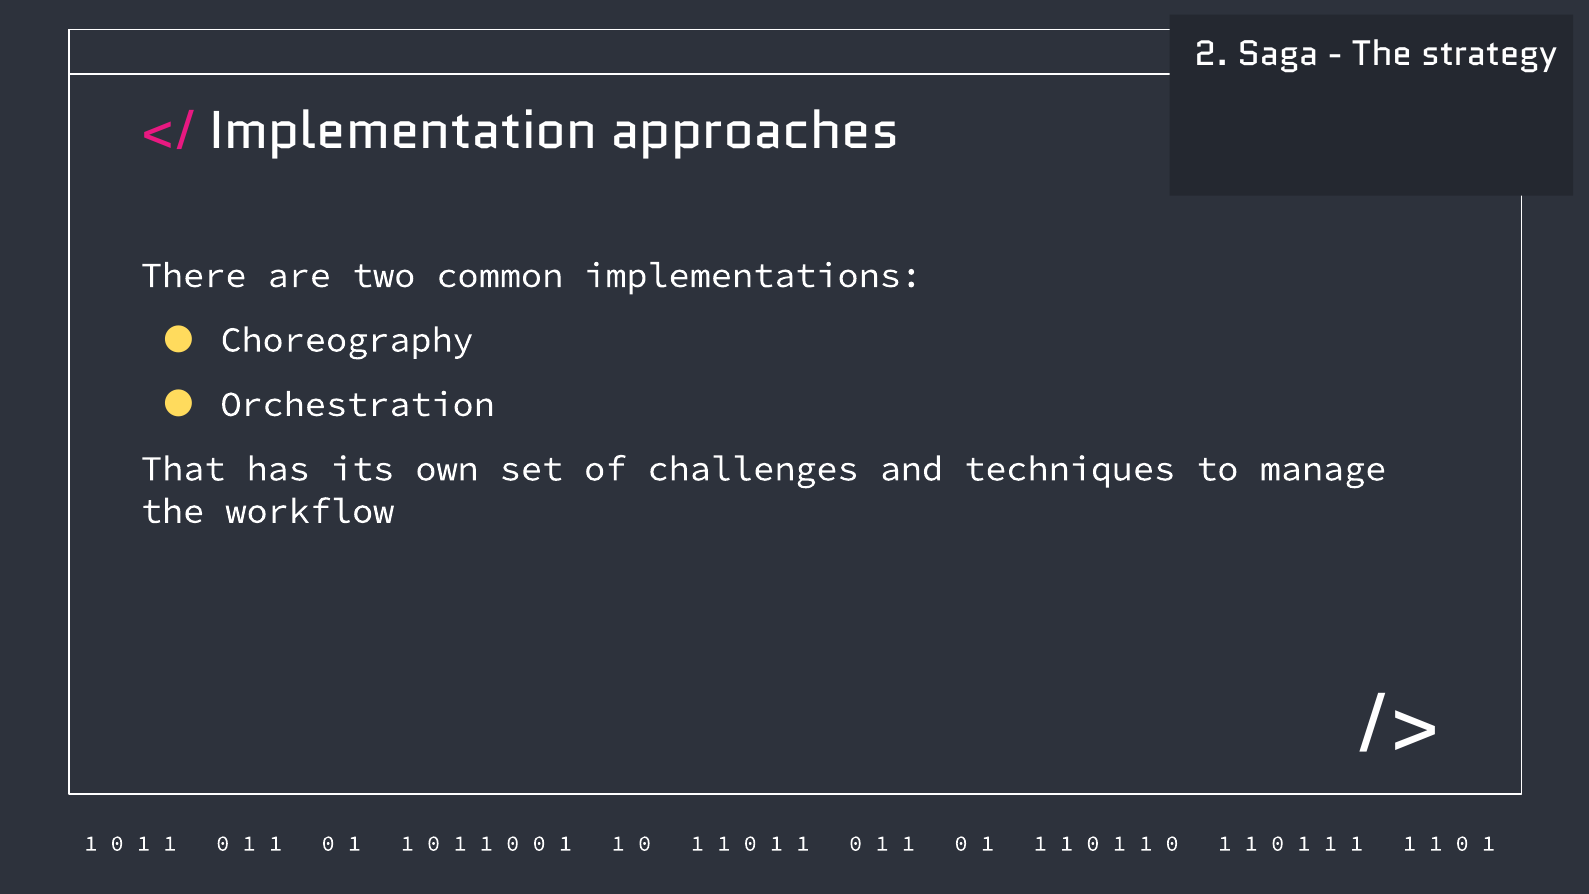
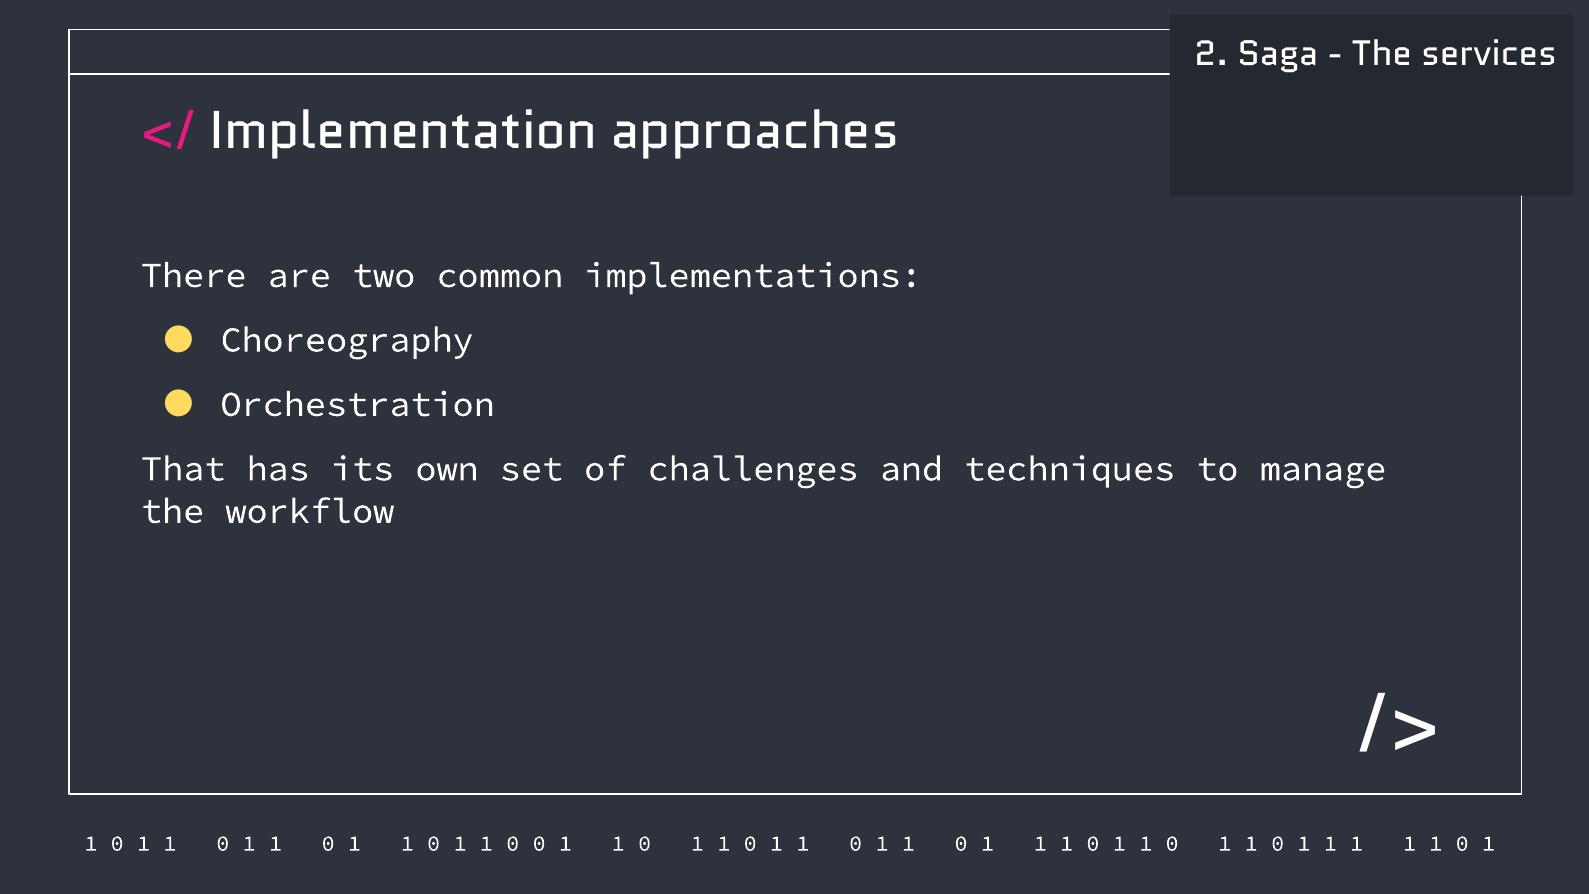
strategy: strategy -> services
